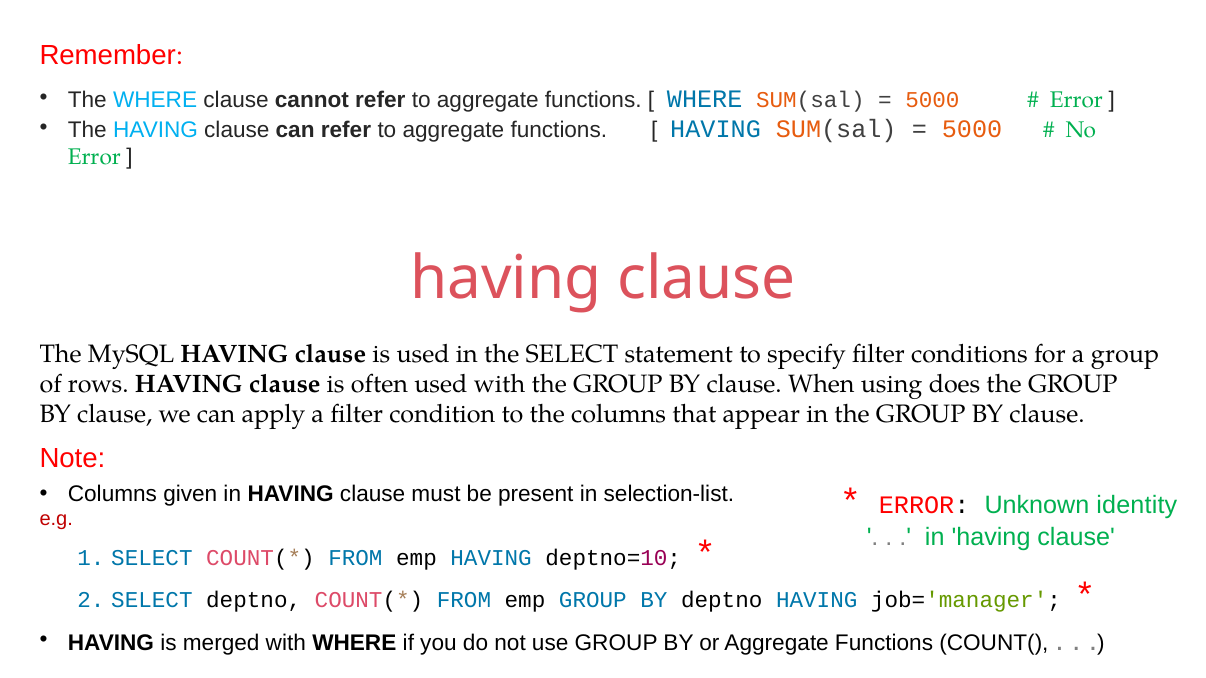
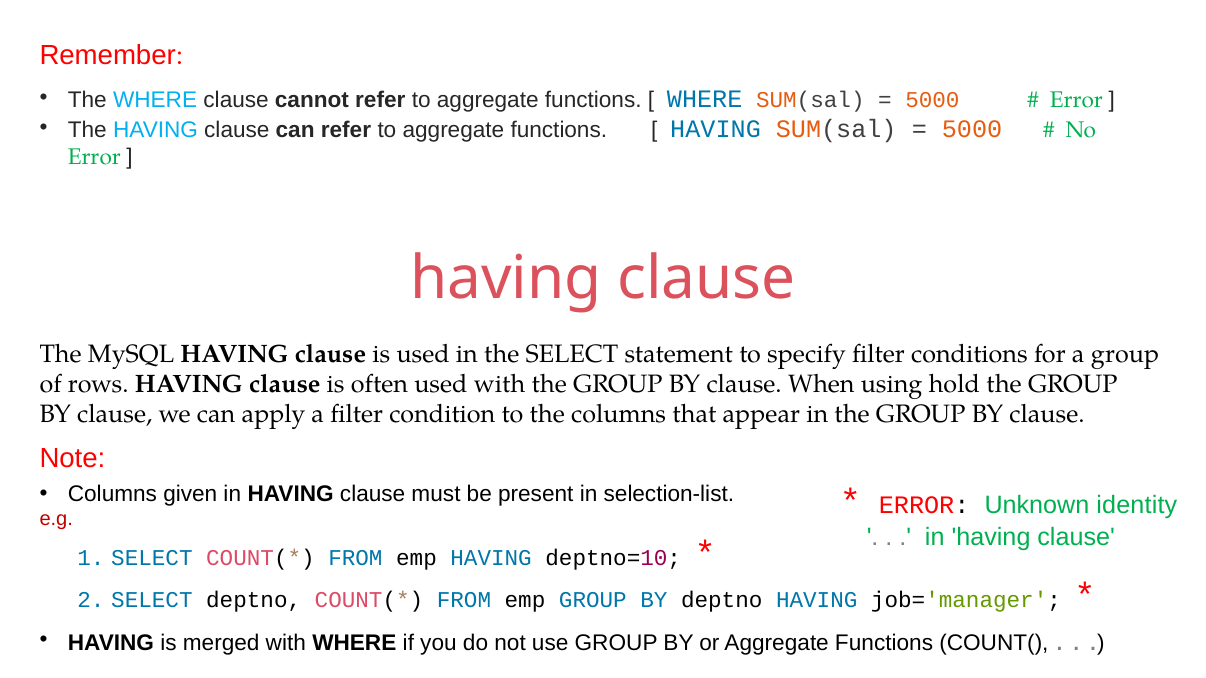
does: does -> hold
